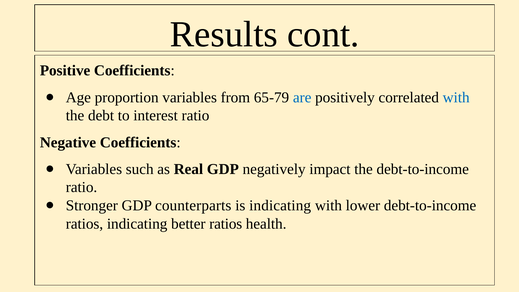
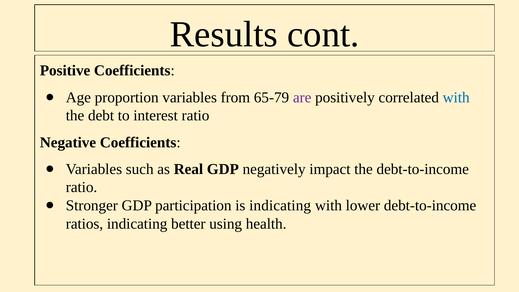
are colour: blue -> purple
counterparts: counterparts -> participation
better ratios: ratios -> using
